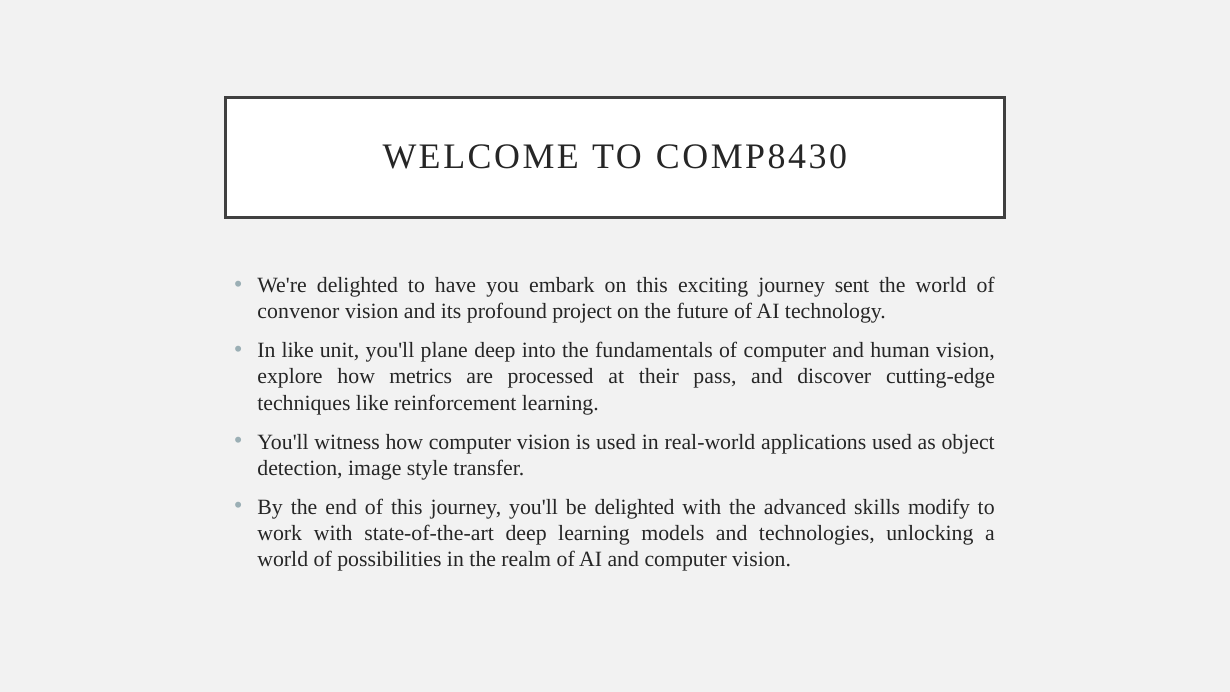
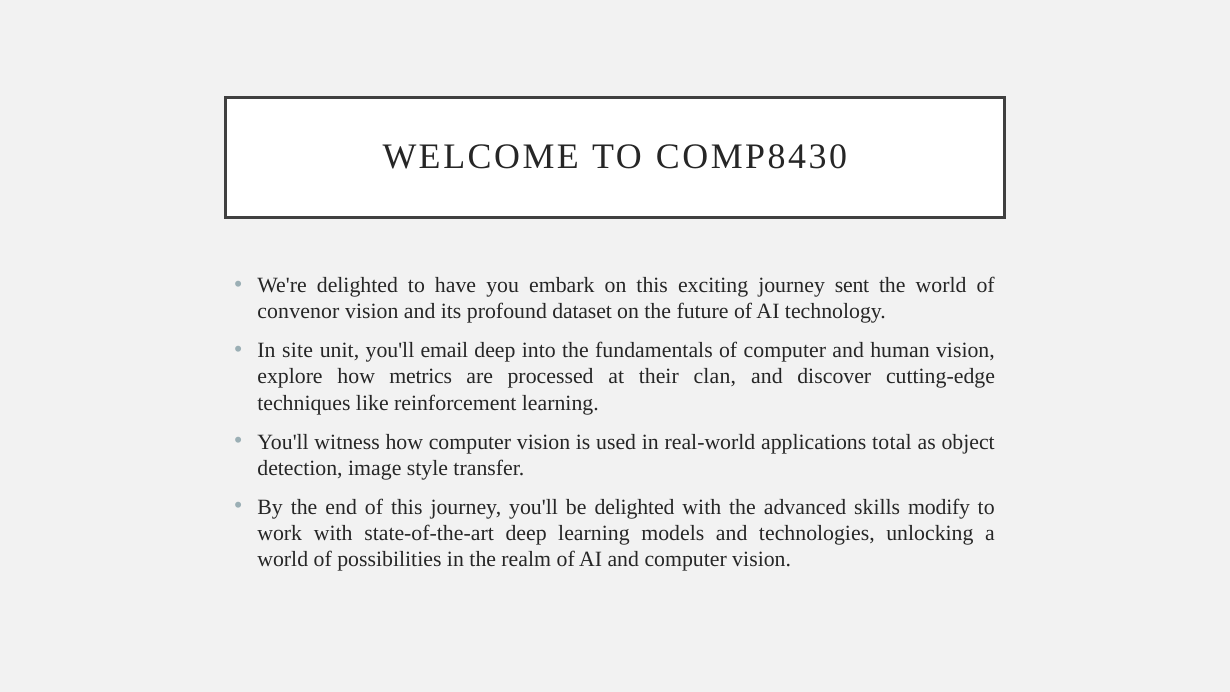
project: project -> dataset
In like: like -> site
plane: plane -> email
pass: pass -> clan
applications used: used -> total
